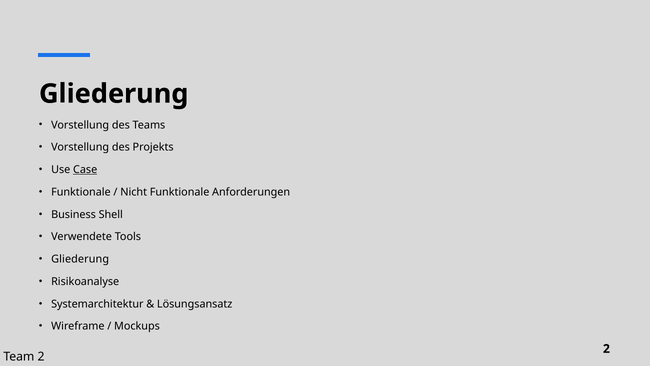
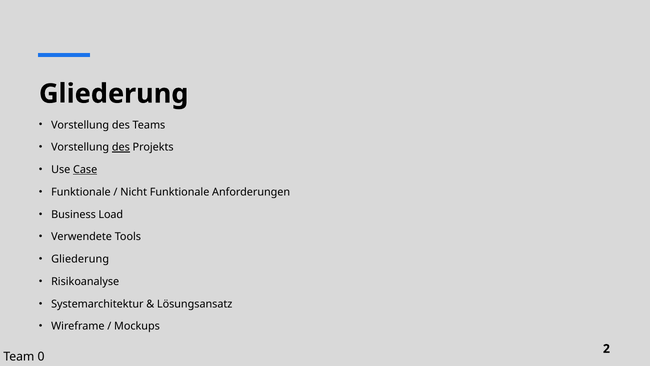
des at (121, 147) underline: none -> present
Shell: Shell -> Load
Team 2: 2 -> 0
